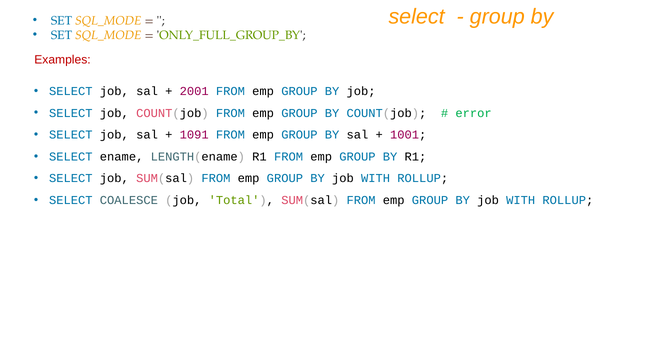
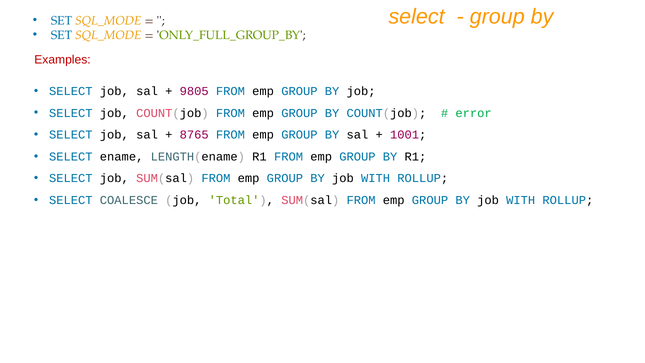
2001: 2001 -> 9805
1091: 1091 -> 8765
